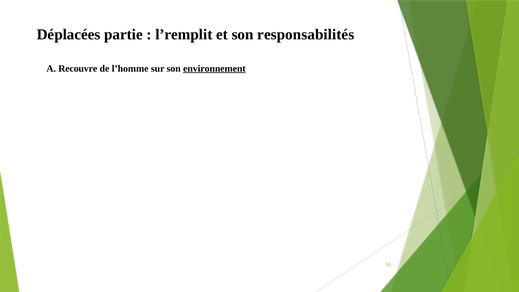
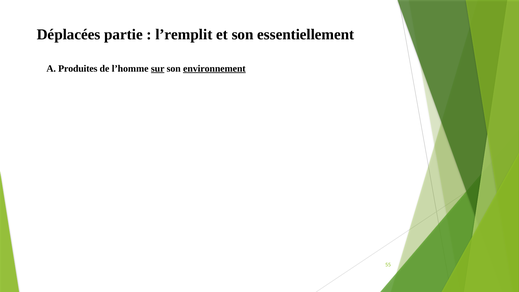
responsabilités: responsabilités -> essentiellement
Recouvre: Recouvre -> Produites
sur underline: none -> present
